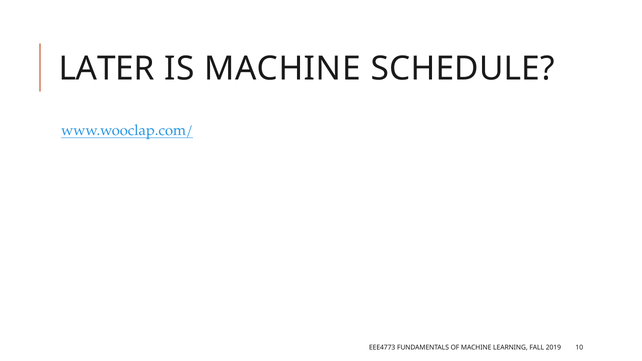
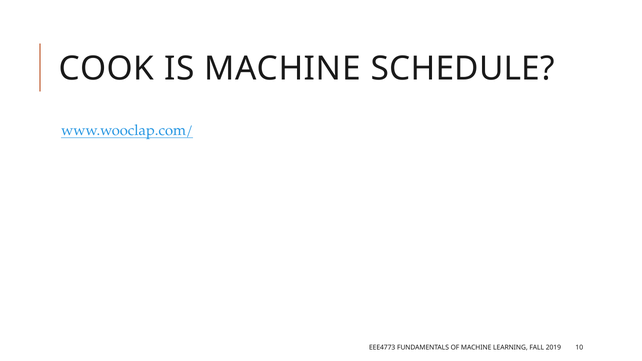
LATER: LATER -> COOK
